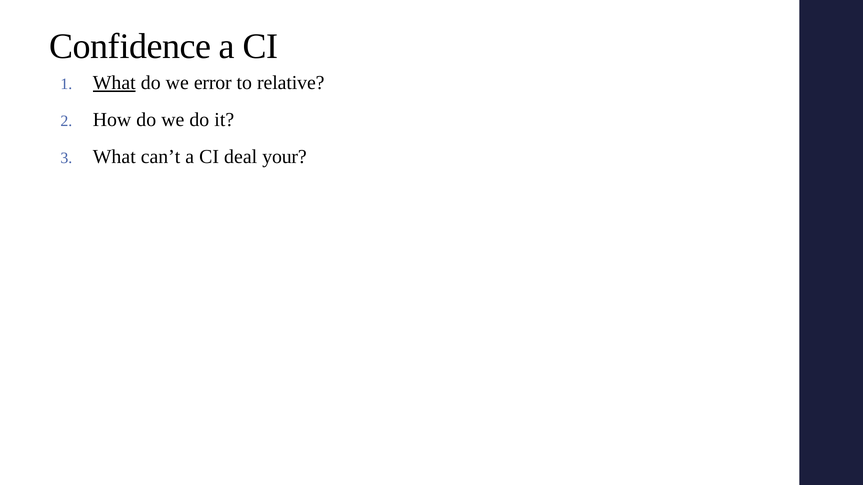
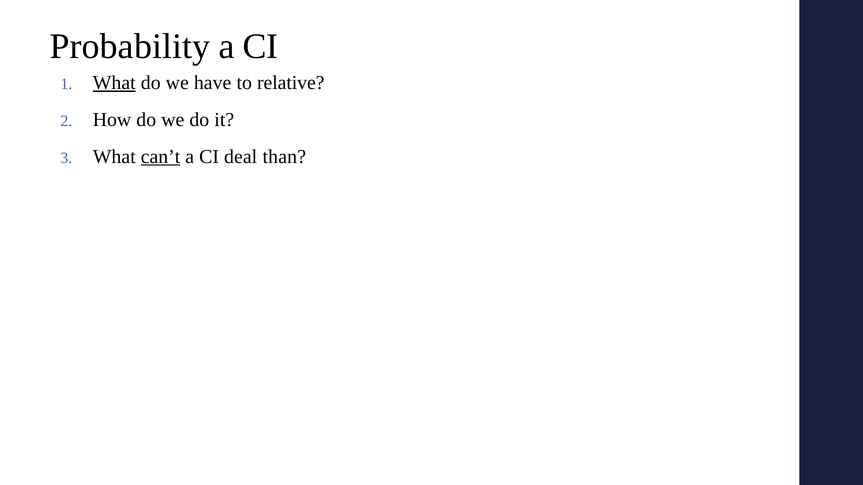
Confidence: Confidence -> Probability
error: error -> have
can’t underline: none -> present
your: your -> than
